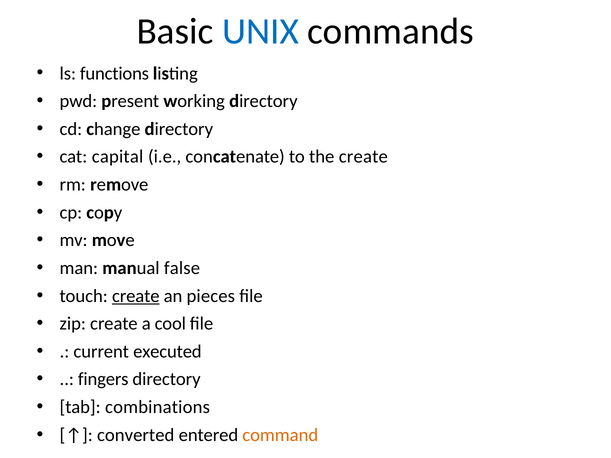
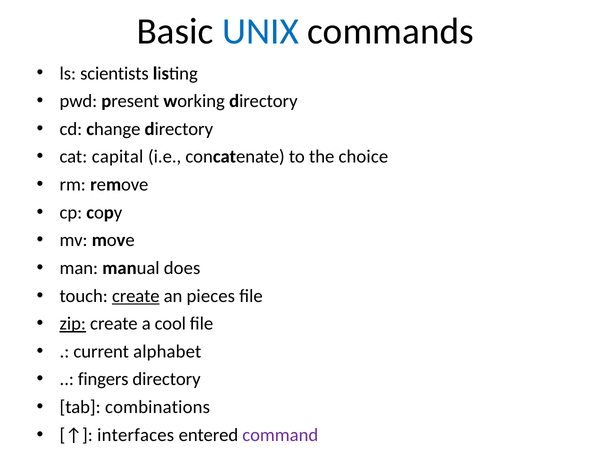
functions: functions -> scientists
the create: create -> choice
false: false -> does
zip underline: none -> present
executed: executed -> alphabet
converted: converted -> interfaces
command colour: orange -> purple
